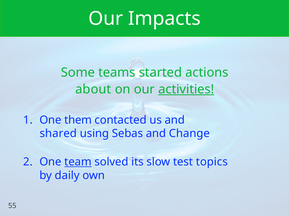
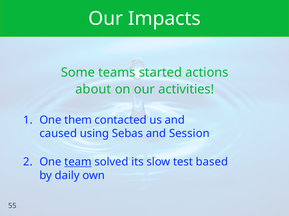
activities underline: present -> none
shared: shared -> caused
Change: Change -> Session
topics: topics -> based
